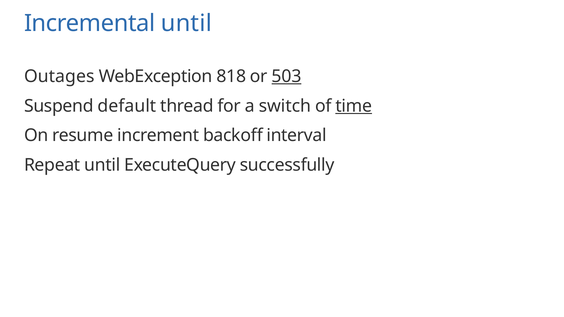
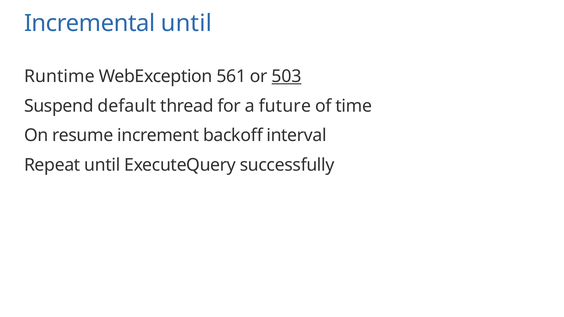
Outages: Outages -> Runtime
818: 818 -> 561
switch: switch -> future
time underline: present -> none
